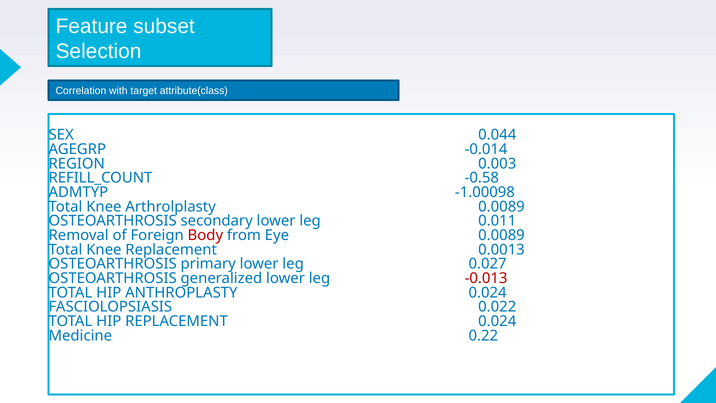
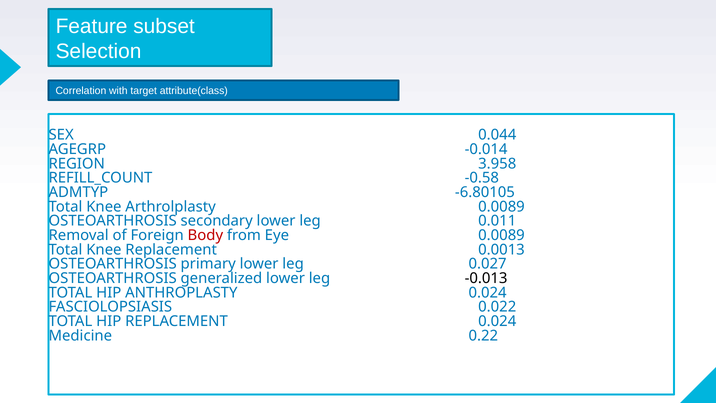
0.003: 0.003 -> 3.958
-1.00098: -1.00098 -> -6.80105
-0.013 colour: red -> black
